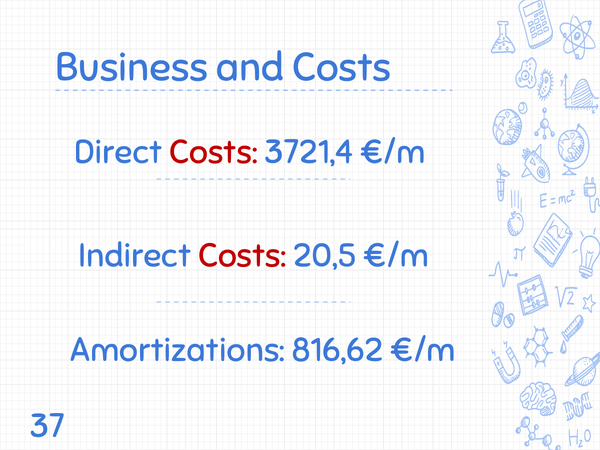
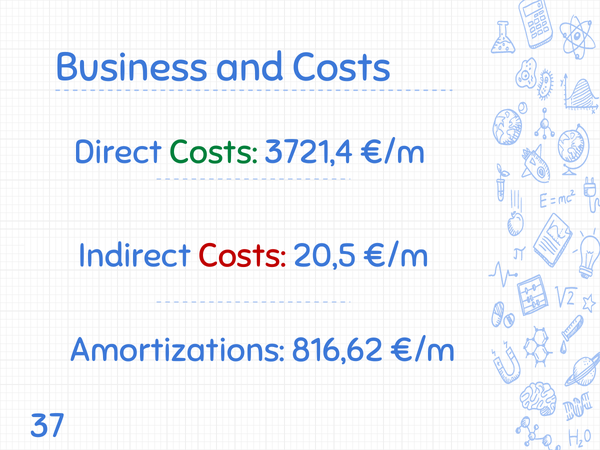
Costs at (213, 152) colour: red -> green
